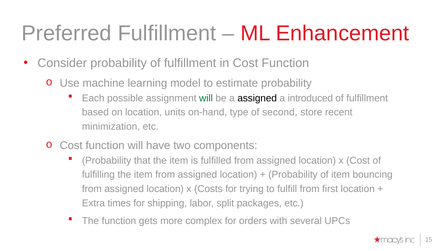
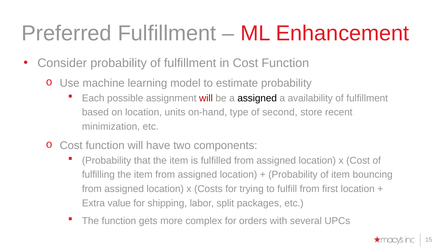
will at (206, 98) colour: green -> red
introduced: introduced -> availability
times: times -> value
